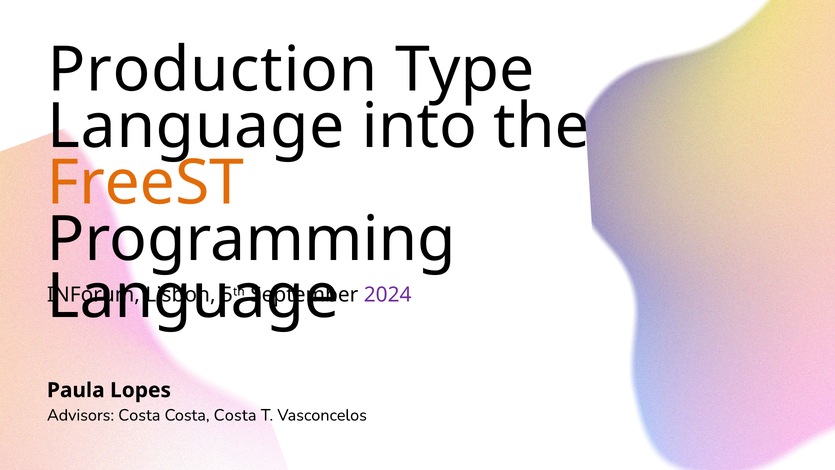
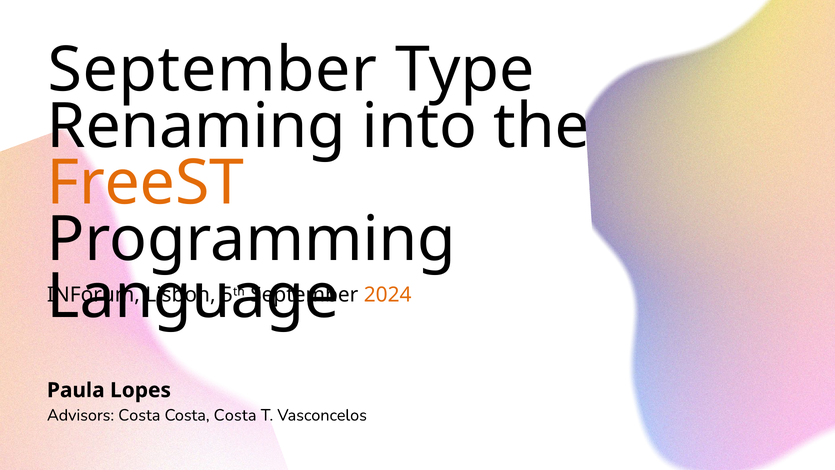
Production at (213, 70): Production -> September
Language at (196, 127): Language -> Renaming
2024 colour: purple -> orange
